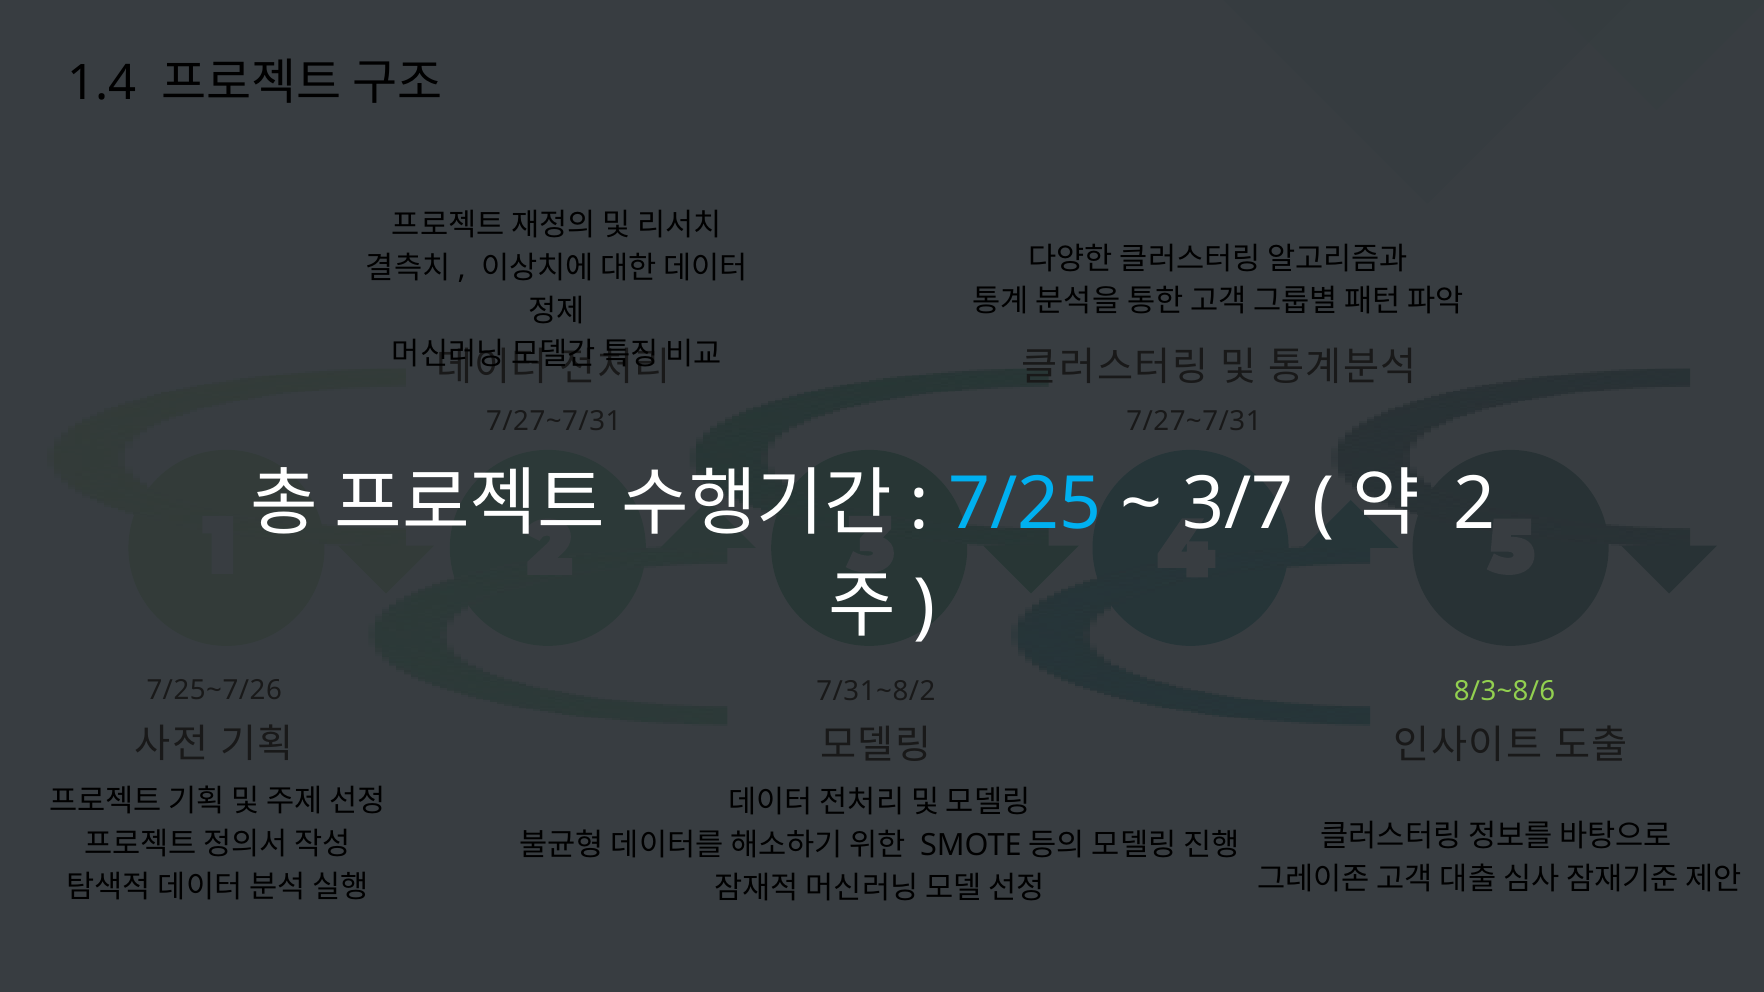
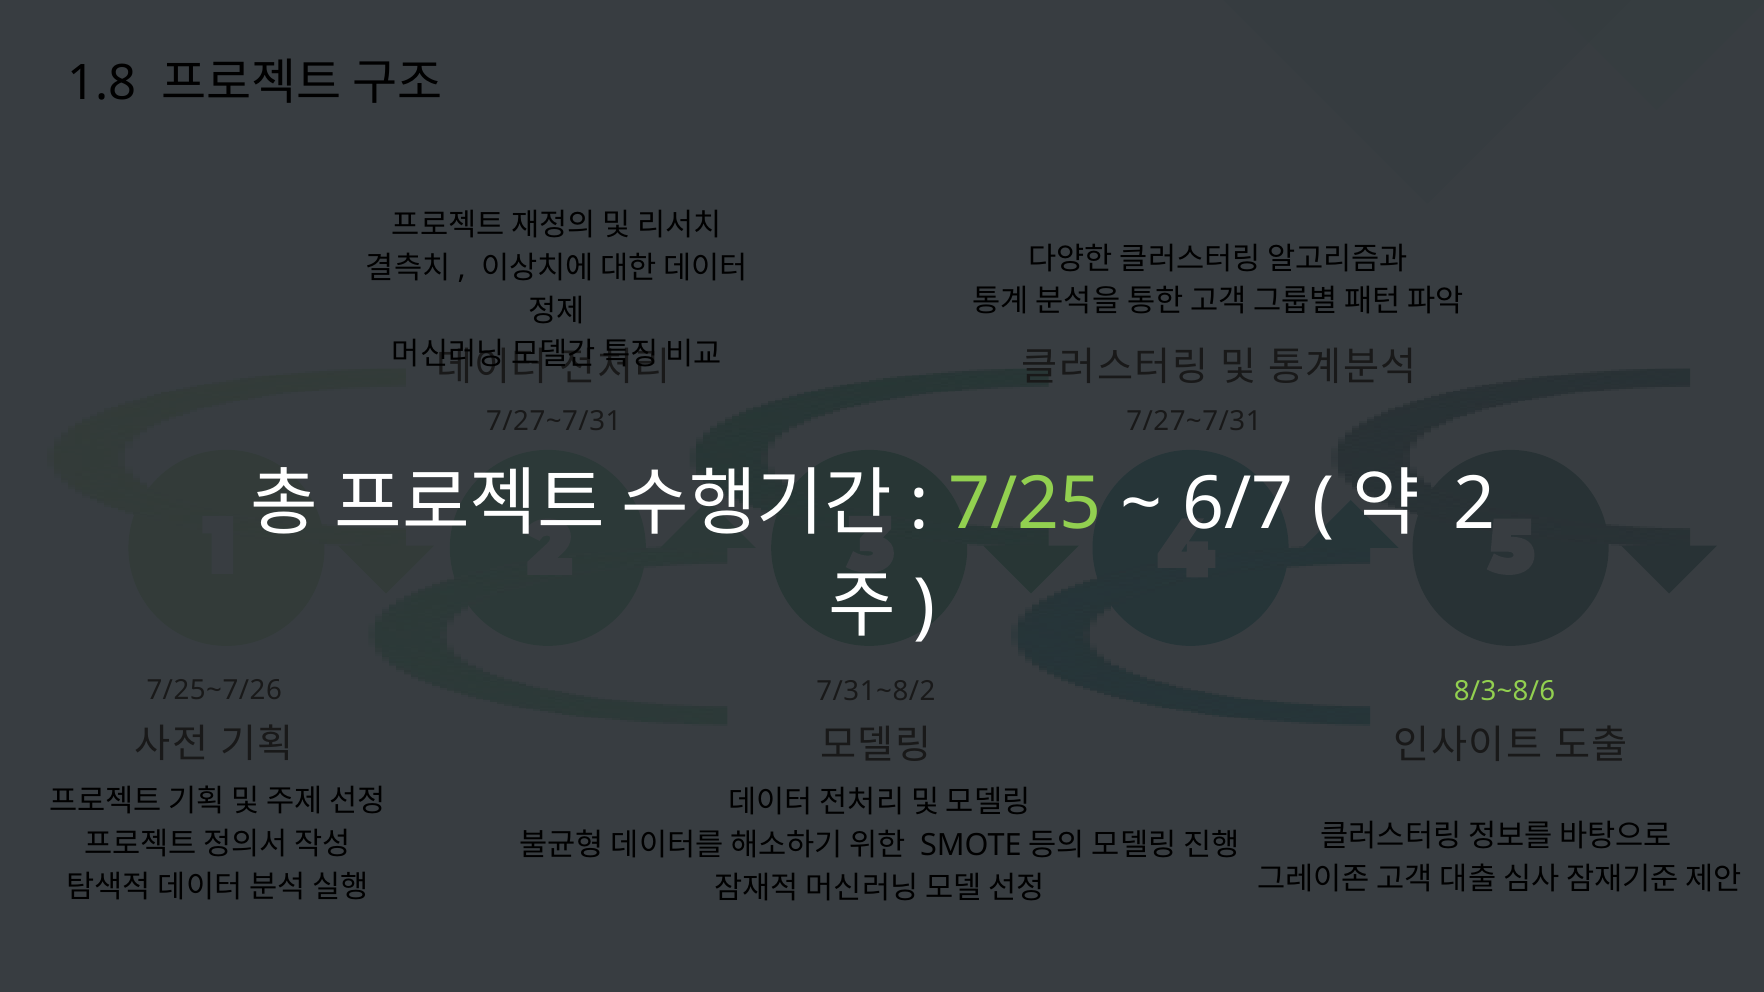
1.4: 1.4 -> 1.8
7/25 colour: light blue -> light green
3/7: 3/7 -> 6/7
